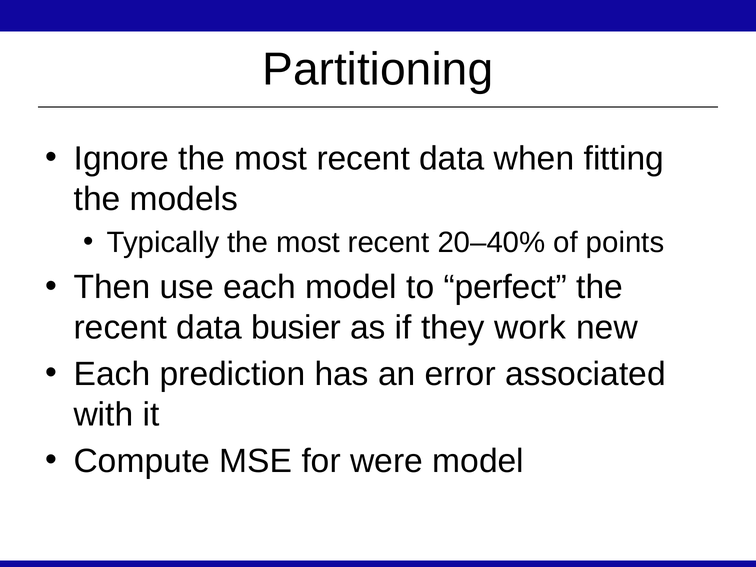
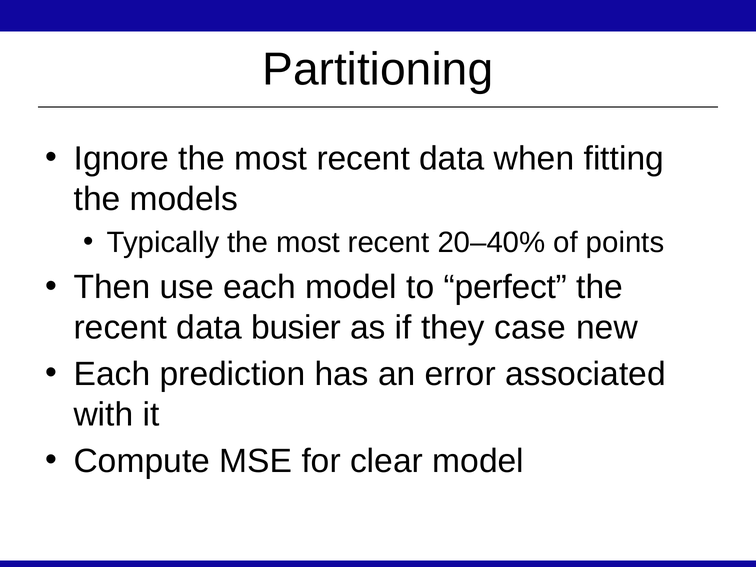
work: work -> case
were: were -> clear
